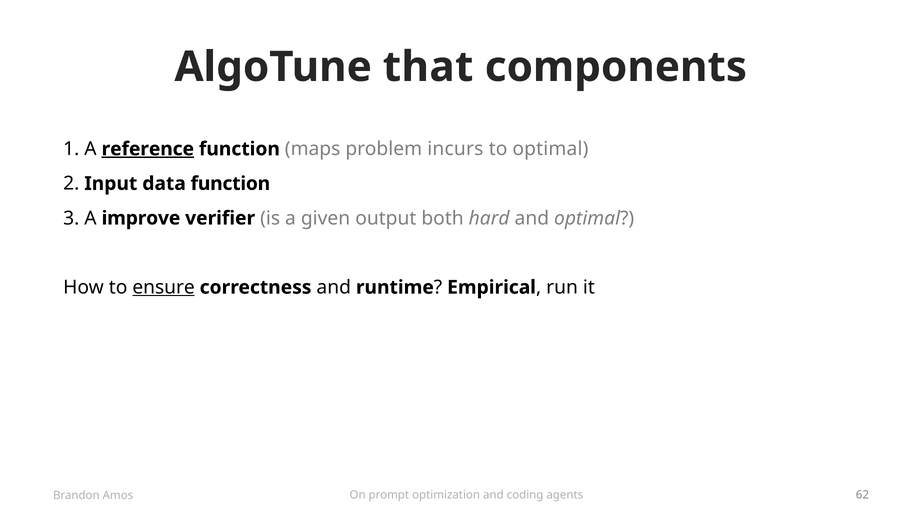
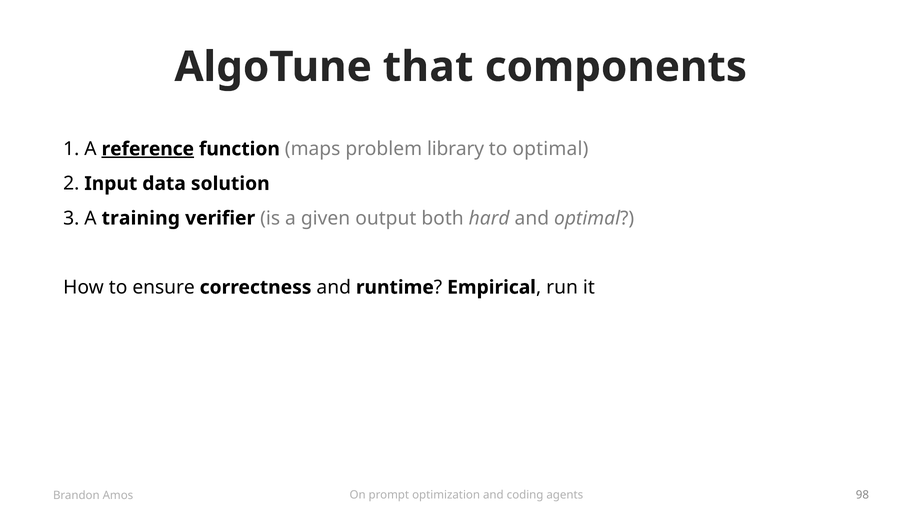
incurs: incurs -> library
data function: function -> solution
improve: improve -> training
ensure underline: present -> none
62: 62 -> 98
